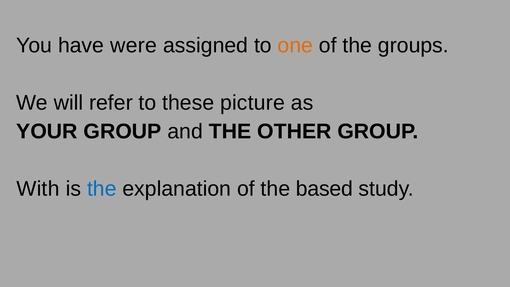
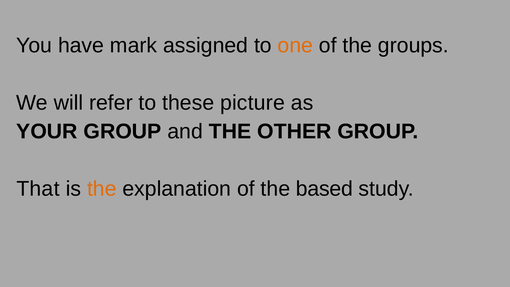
were: were -> mark
With: With -> That
the at (102, 189) colour: blue -> orange
